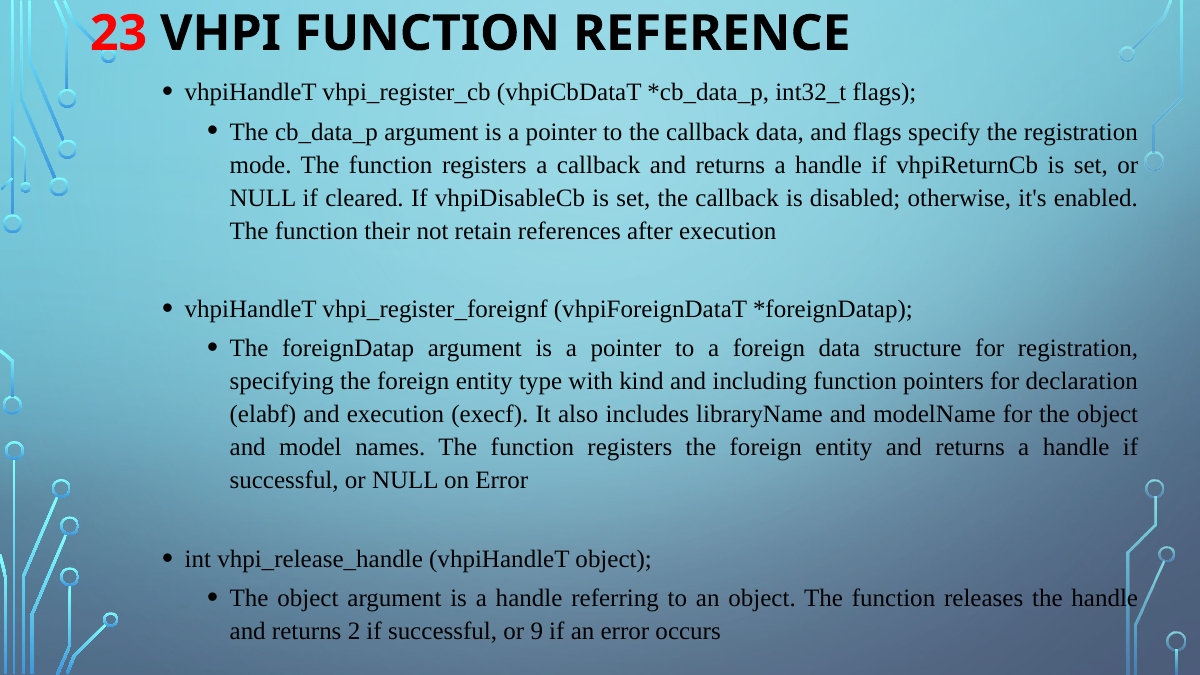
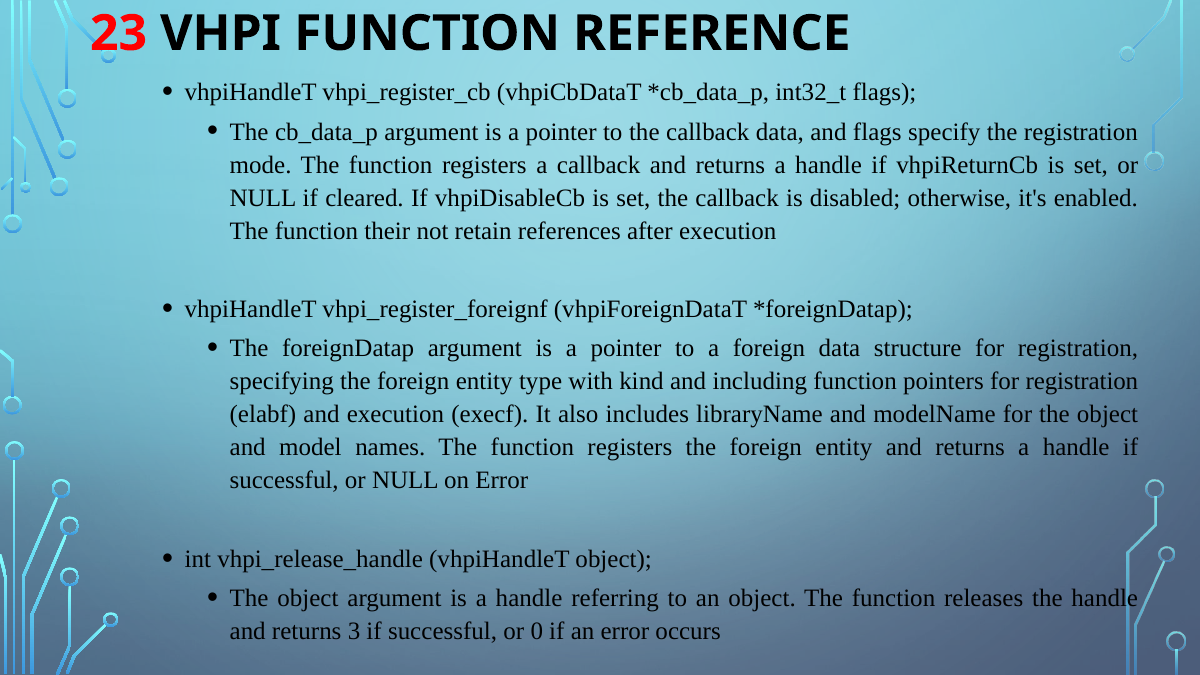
pointers for declaration: declaration -> registration
2: 2 -> 3
9: 9 -> 0
